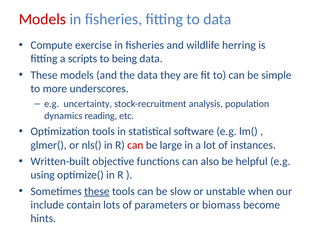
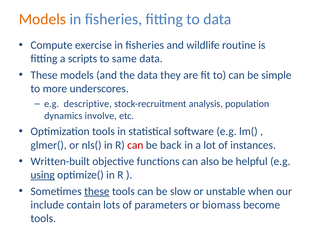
Models at (42, 19) colour: red -> orange
herring: herring -> routine
being: being -> same
uncertainty: uncertainty -> descriptive
reading: reading -> involve
large: large -> back
using underline: none -> present
hints at (43, 218): hints -> tools
